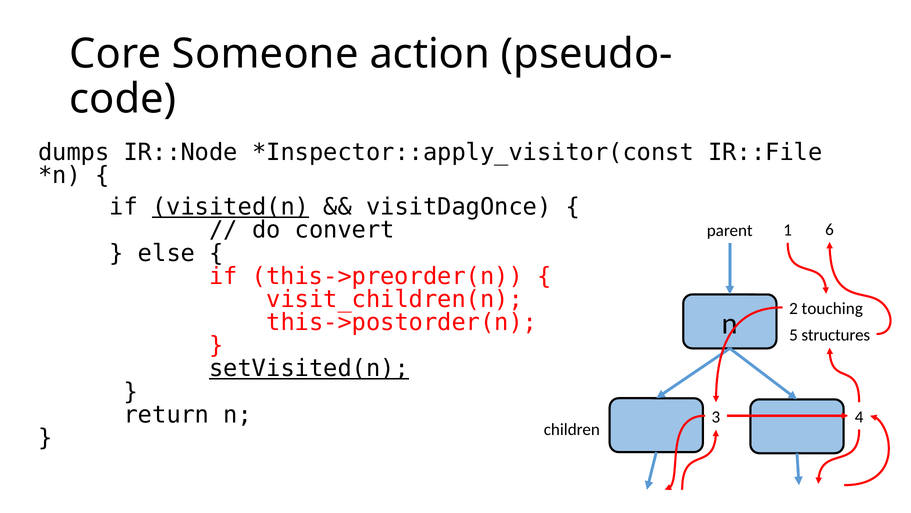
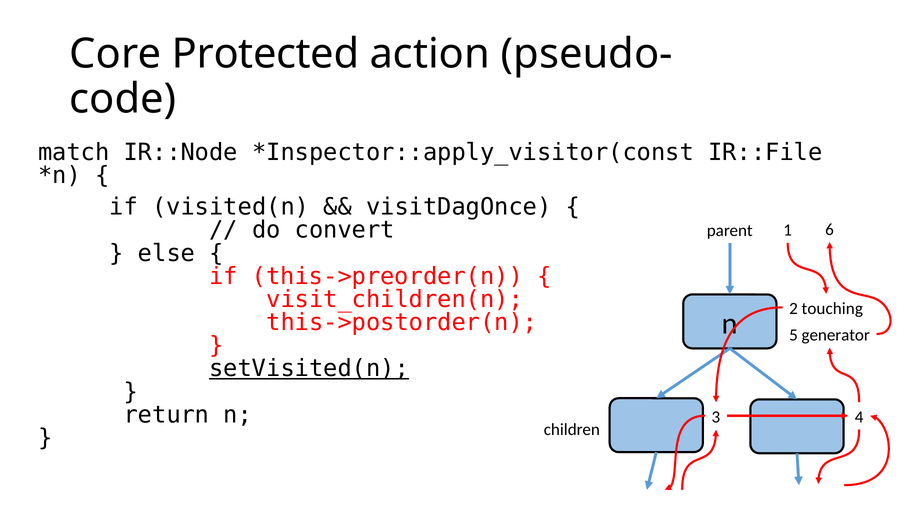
Someone: Someone -> Protected
dumps: dumps -> match
visited(n underline: present -> none
structures: structures -> generator
